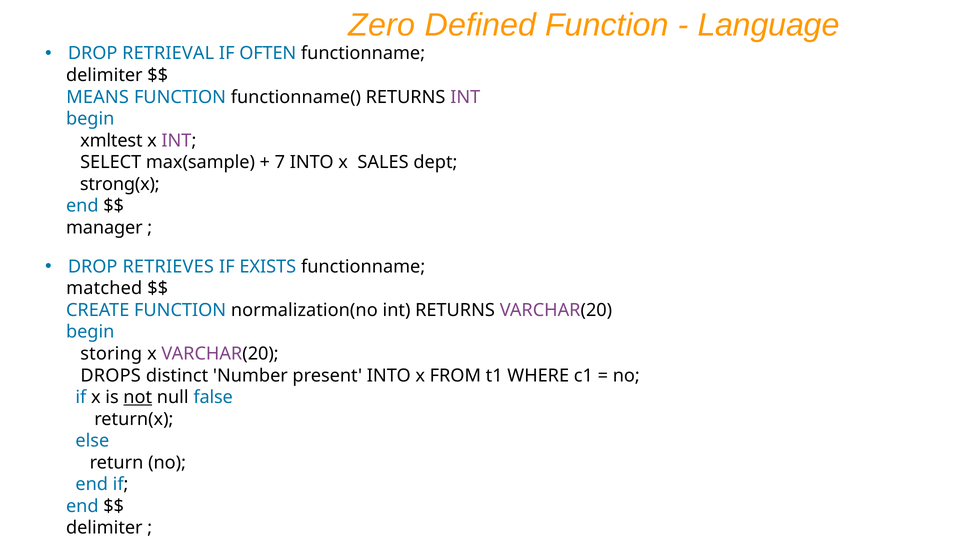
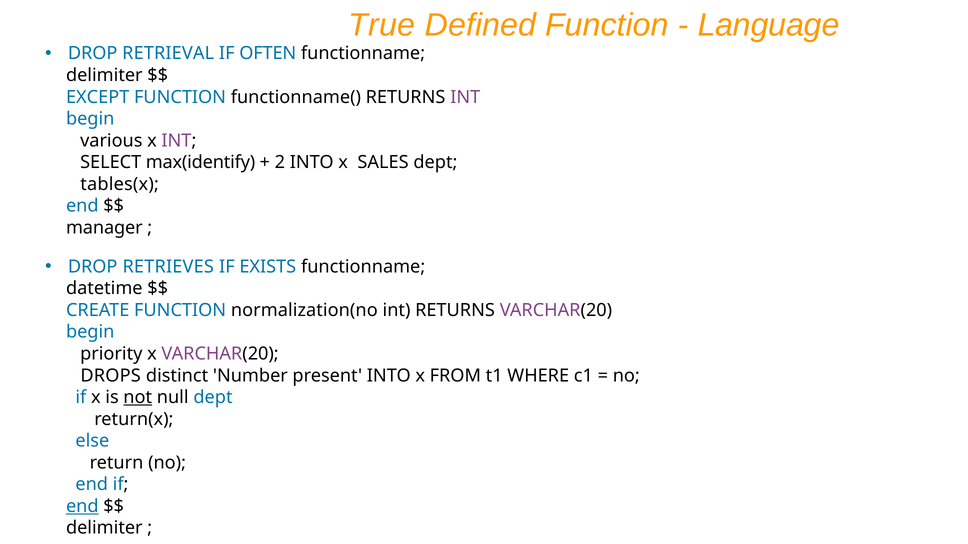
Zero: Zero -> True
MEANS: MEANS -> EXCEPT
xmltest: xmltest -> various
max(sample: max(sample -> max(identify
7: 7 -> 2
strong(x: strong(x -> tables(x
matched: matched -> datetime
storing: storing -> priority
null false: false -> dept
end at (82, 507) underline: none -> present
